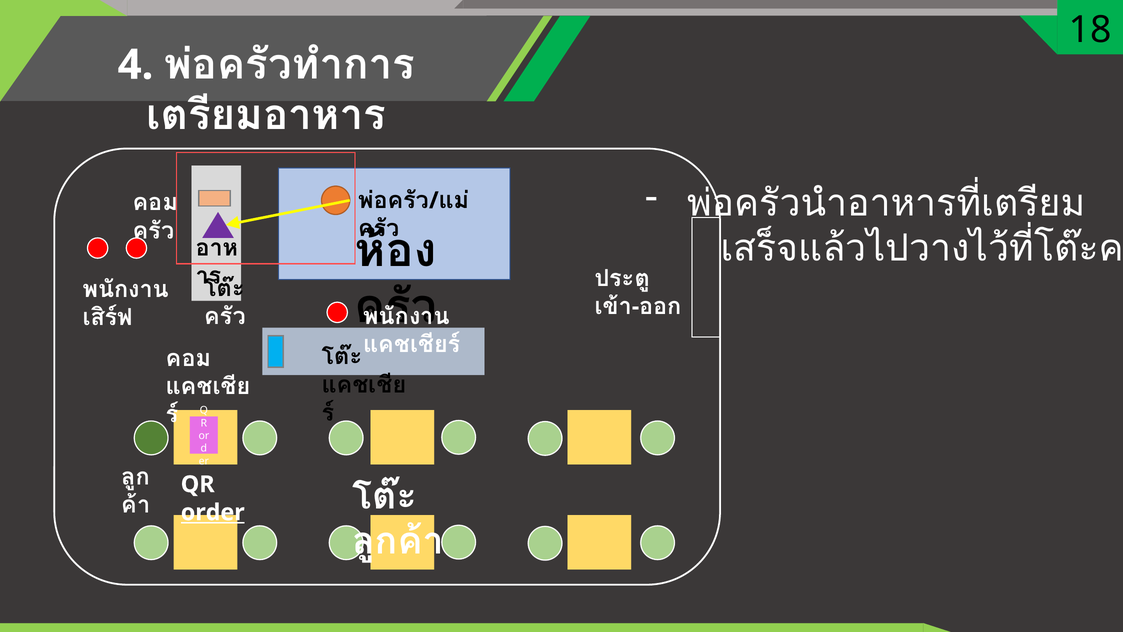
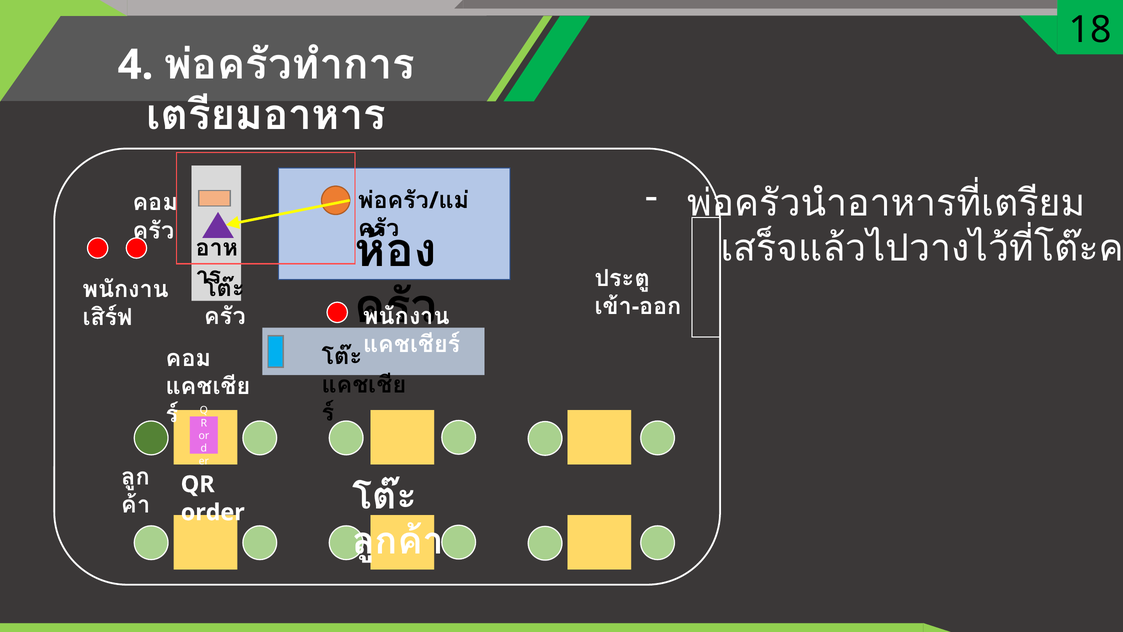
order underline: present -> none
